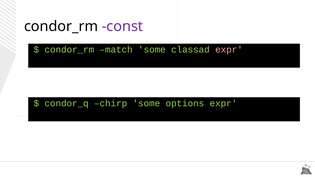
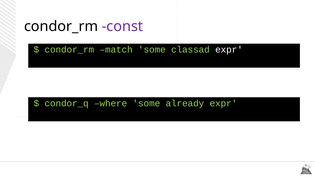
expr at (229, 50) colour: pink -> white
chirp: chirp -> where
options: options -> already
